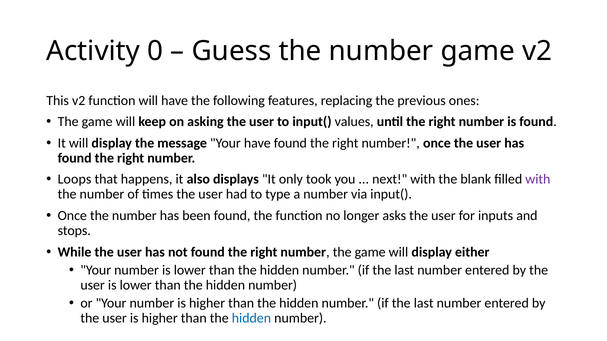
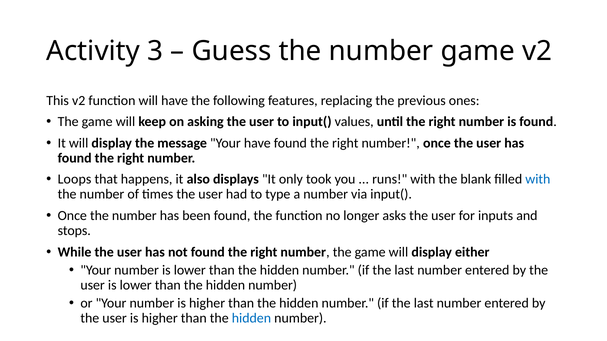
0: 0 -> 3
next: next -> runs
with at (538, 180) colour: purple -> blue
